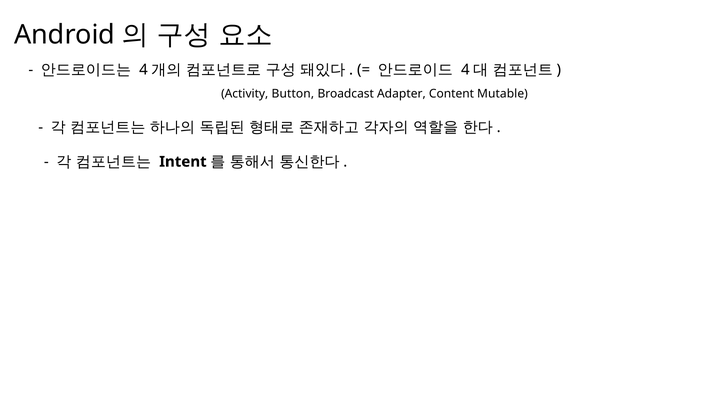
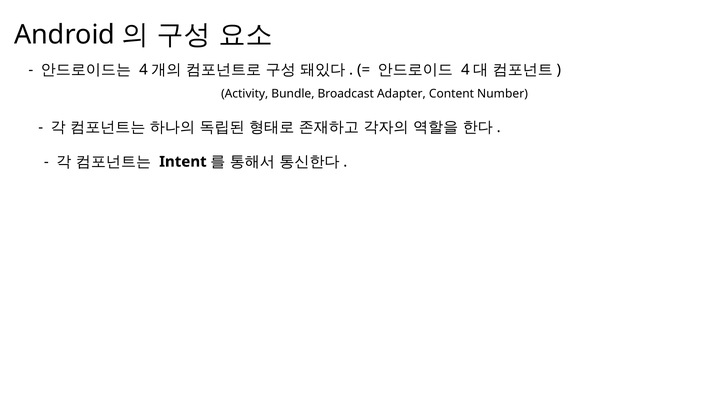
Button: Button -> Bundle
Mutable: Mutable -> Number
